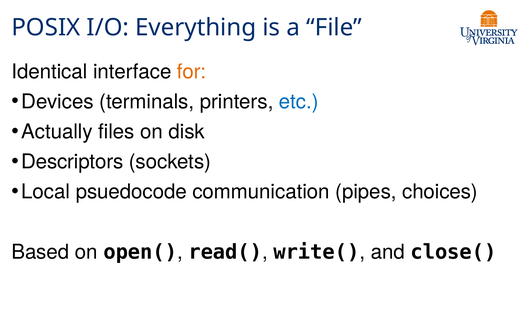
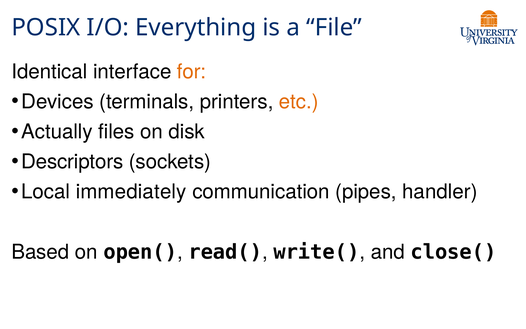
etc colour: blue -> orange
psuedocode: psuedocode -> immediately
choices: choices -> handler
